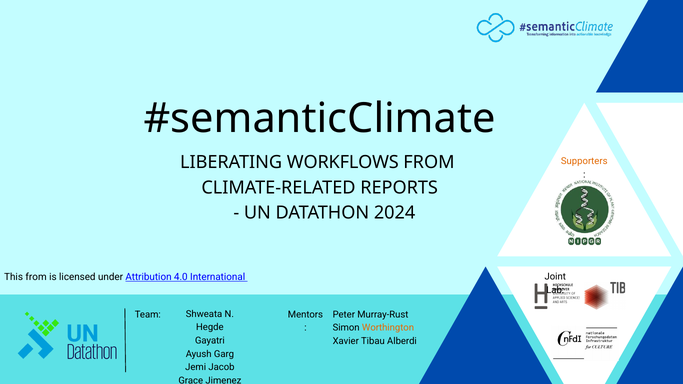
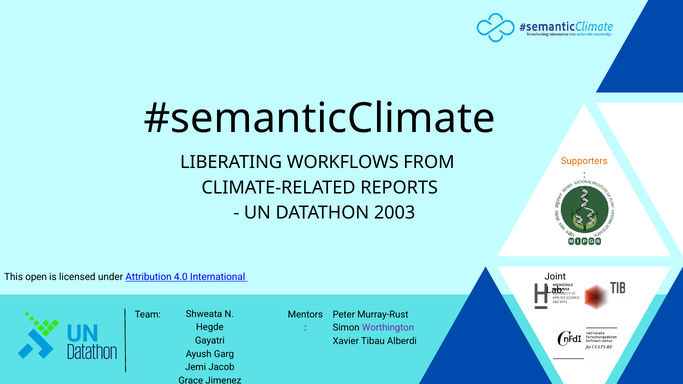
2024: 2024 -> 2003
This from: from -> open
Worthington colour: orange -> purple
